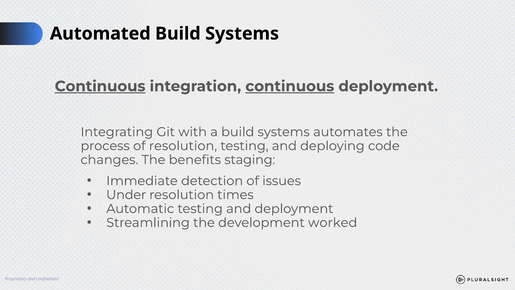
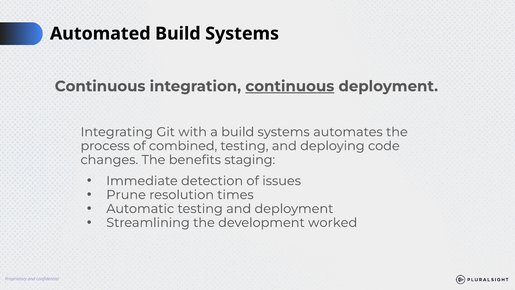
Continuous at (100, 86) underline: present -> none
of resolution: resolution -> combined
Under: Under -> Prune
